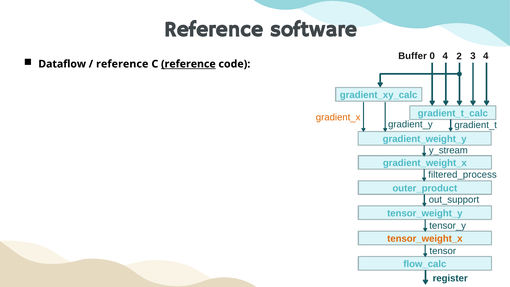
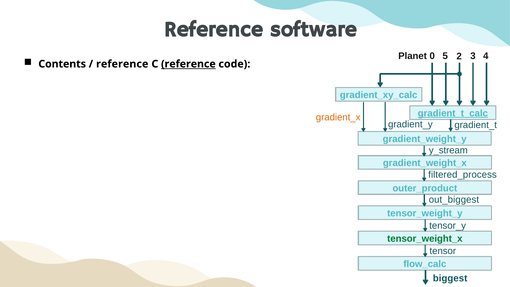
Buffer: Buffer -> Planet
0 4: 4 -> 5
Dataflow: Dataflow -> Contents
gradient_t_calc underline: none -> present
out_support: out_support -> out_biggest
tensor_weight_x colour: orange -> green
register: register -> biggest
